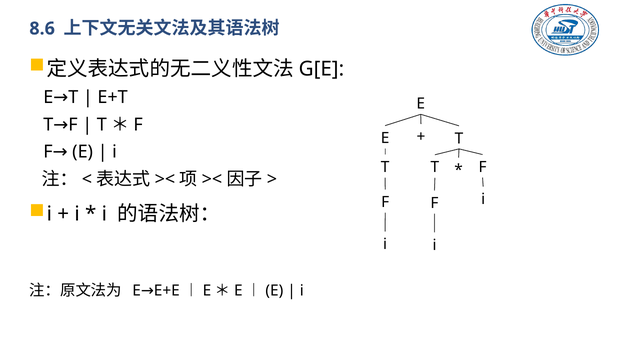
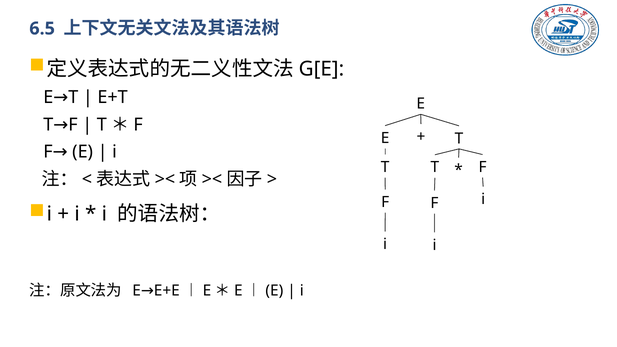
8.6: 8.6 -> 6.5
